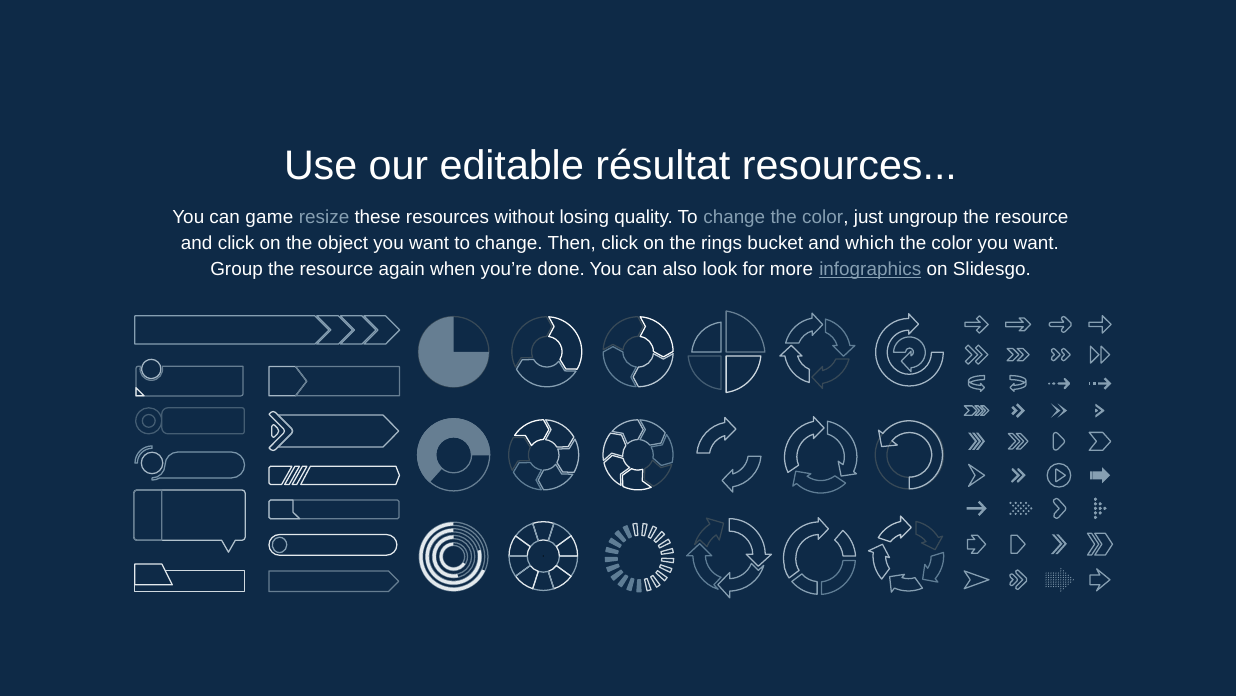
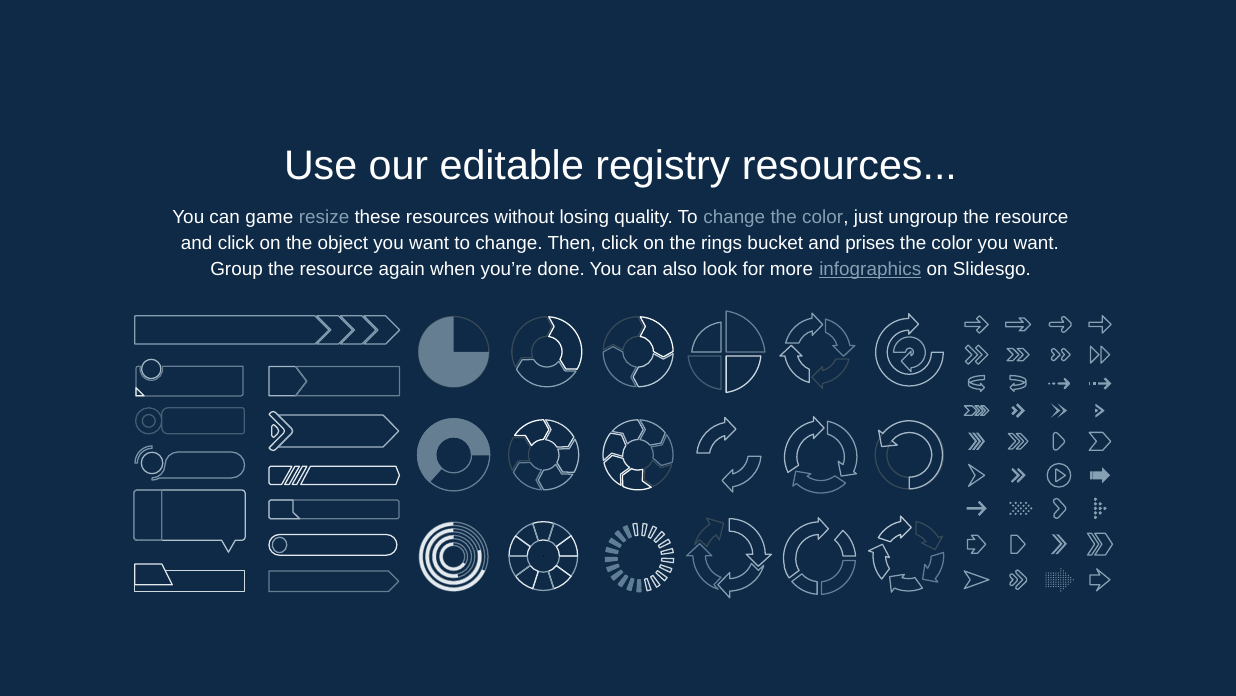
résultat: résultat -> registry
which: which -> prises
